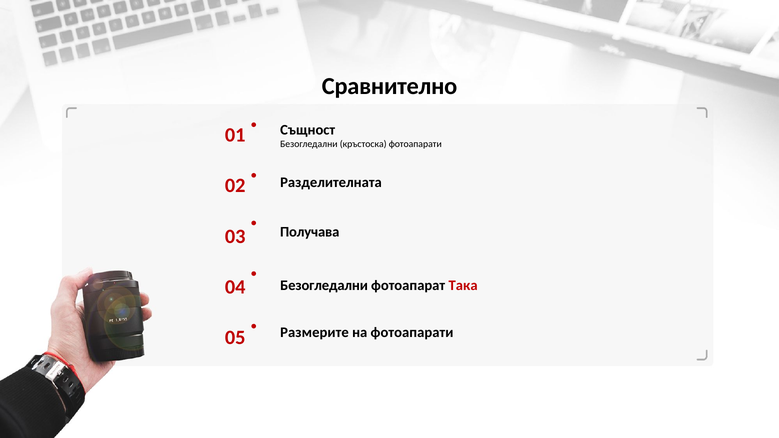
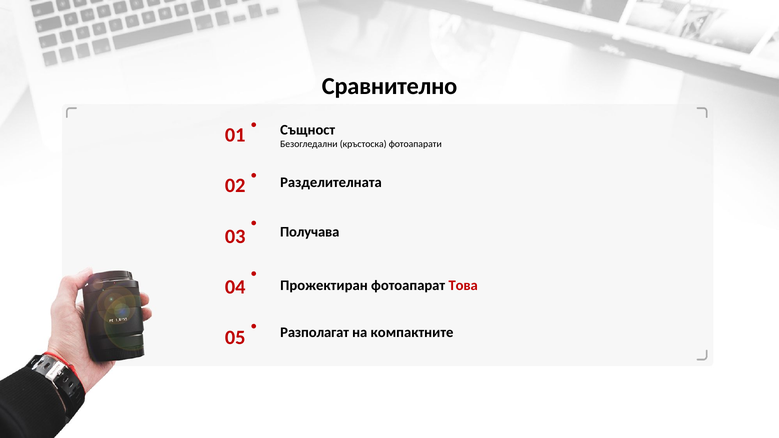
04 Безогледални: Безогледални -> Прожектиран
Така: Така -> Това
Размерите: Размерите -> Разполагат
на фотоапарати: фотоапарати -> компактните
